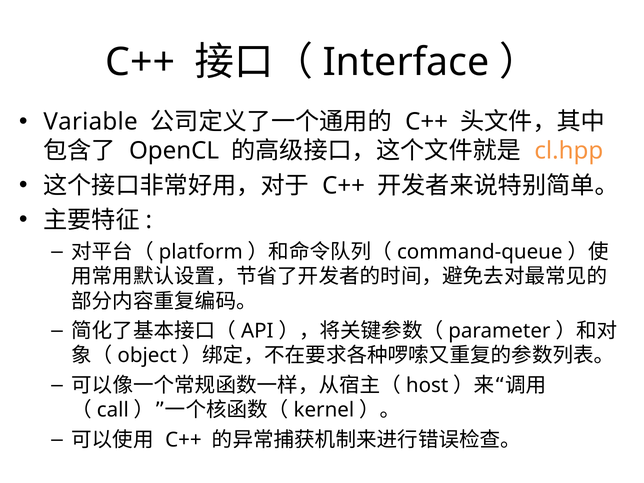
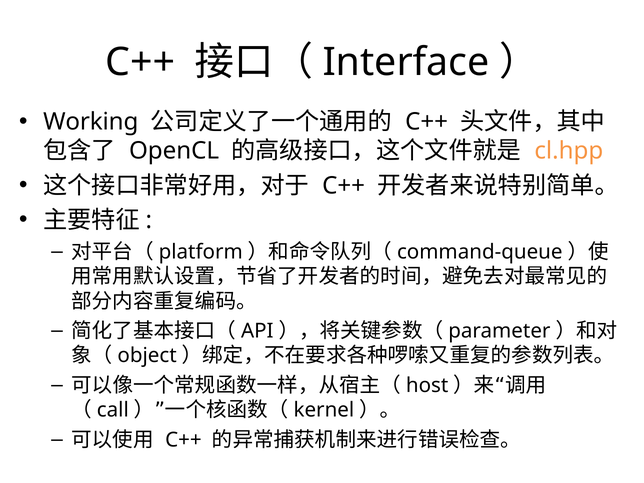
Variable: Variable -> Working
